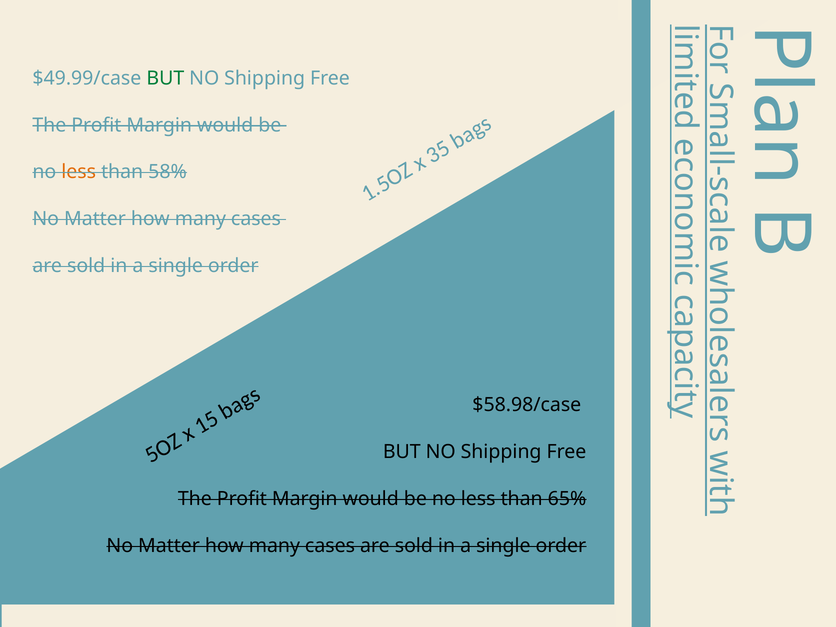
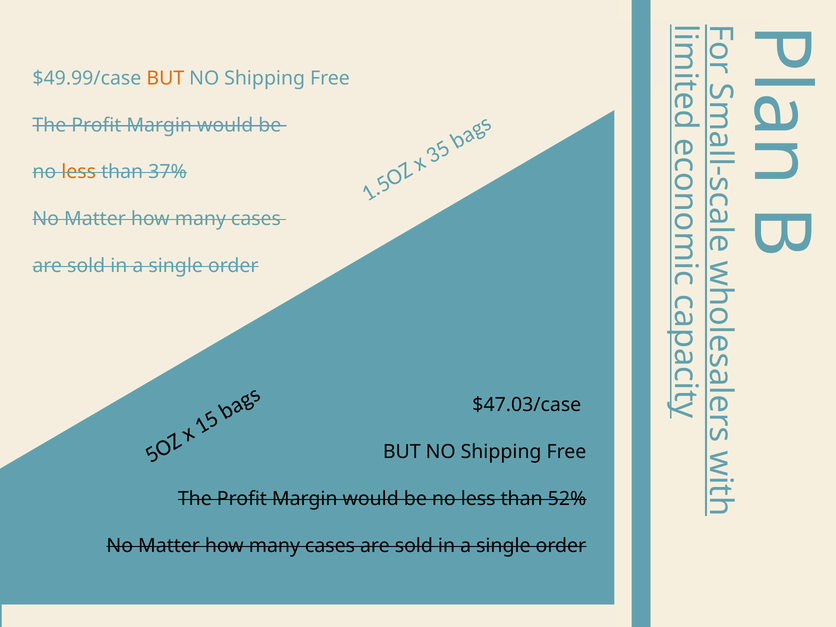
BUT at (165, 78) colour: green -> orange
58%: 58% -> 37%
$58.98/case: $58.98/case -> $47.03/case
65%: 65% -> 52%
